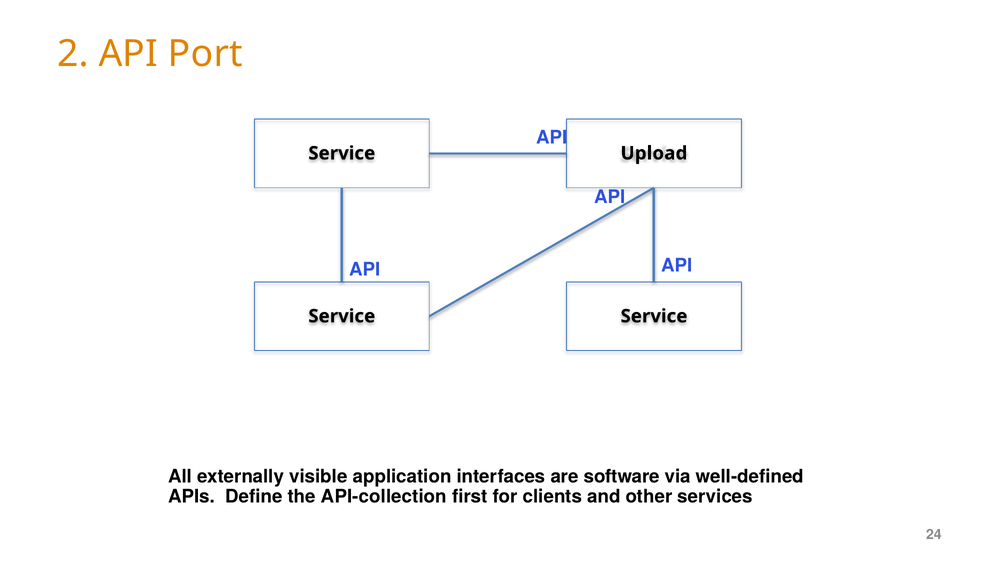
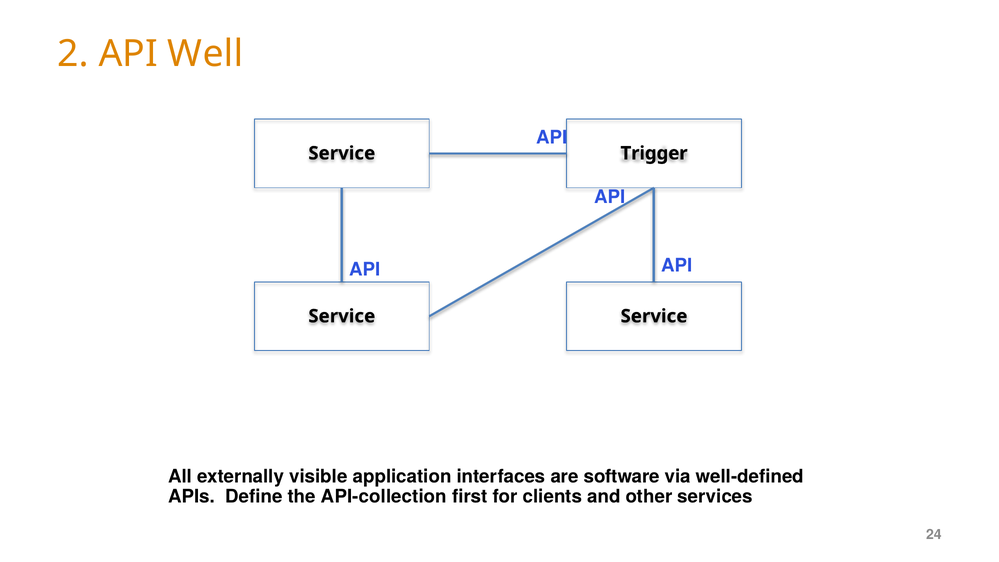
Port: Port -> Well
Upload: Upload -> Trigger
